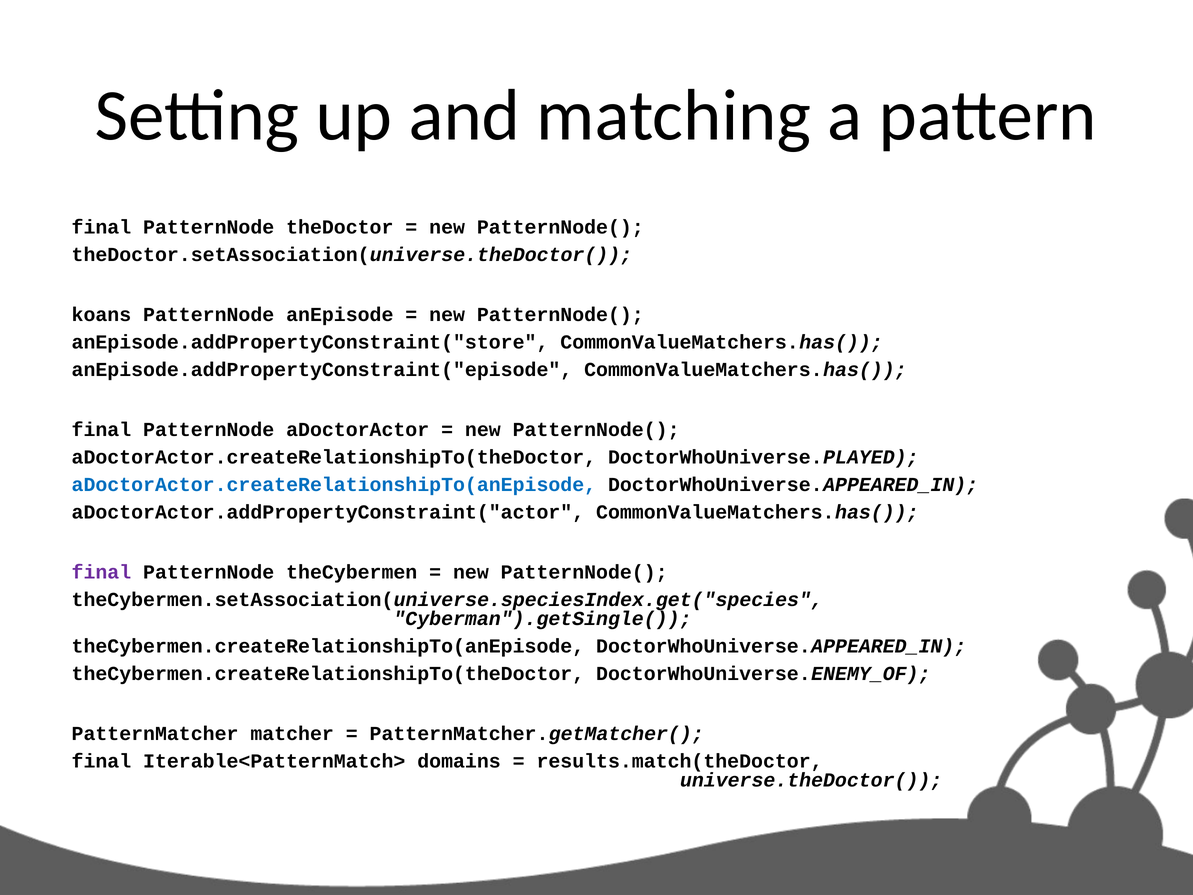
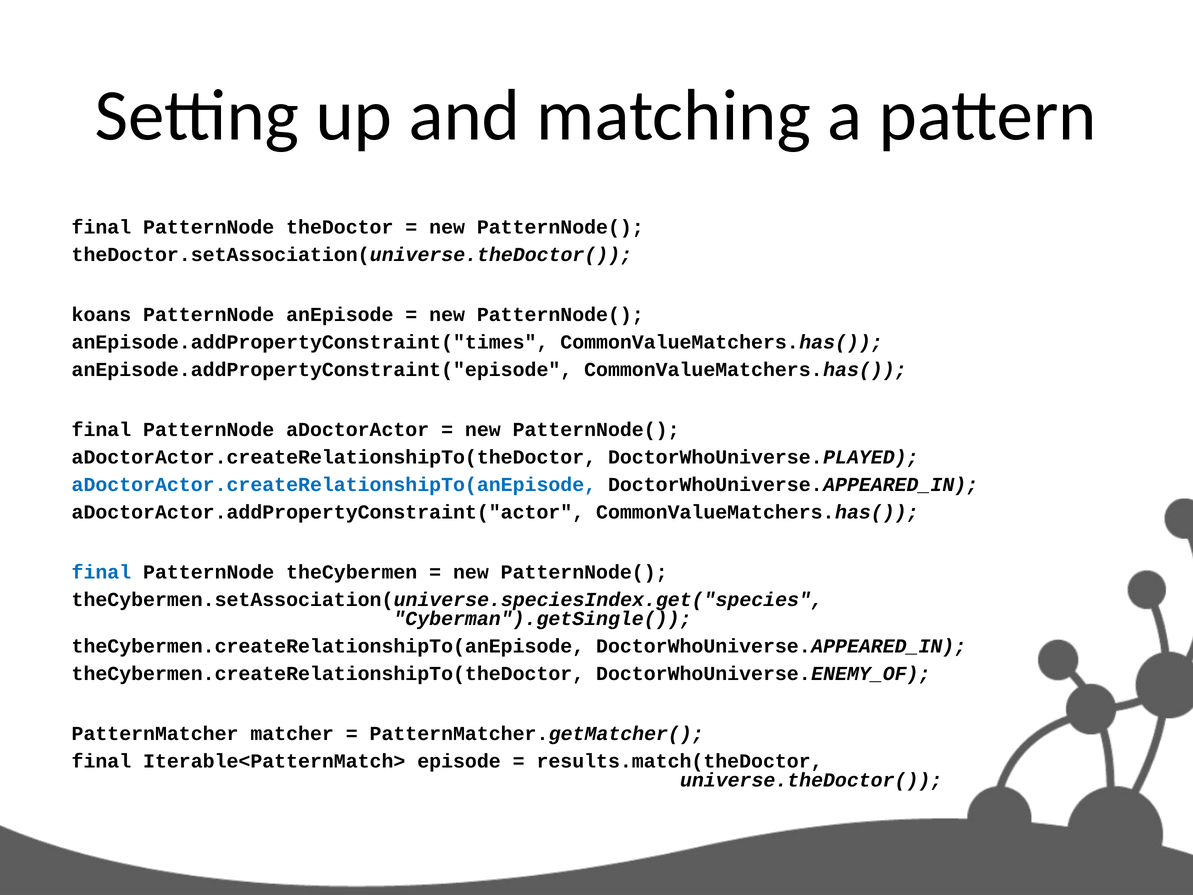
anEpisode.addPropertyConstraint("store: anEpisode.addPropertyConstraint("store -> anEpisode.addPropertyConstraint("times
final at (101, 572) colour: purple -> blue
domains: domains -> episode
